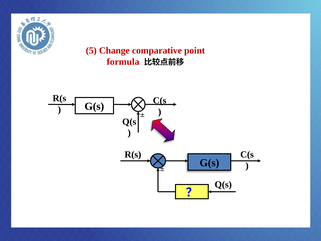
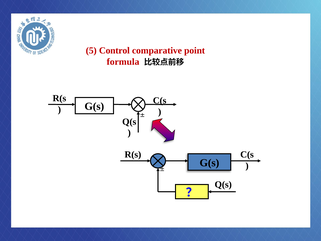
Change: Change -> Control
